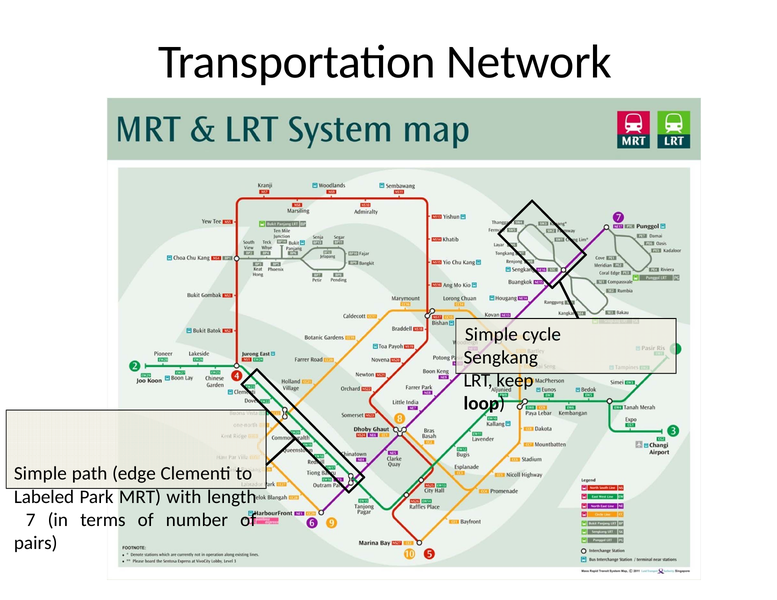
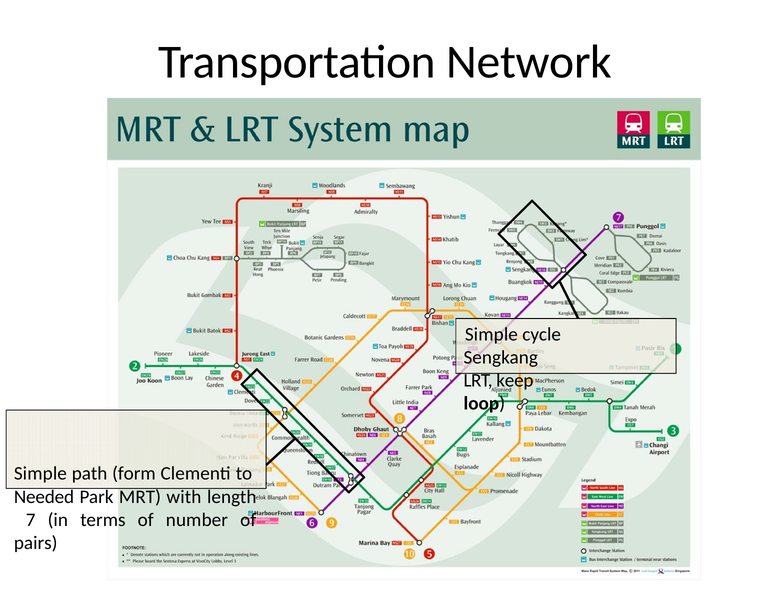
edge: edge -> form
Labeled: Labeled -> Needed
